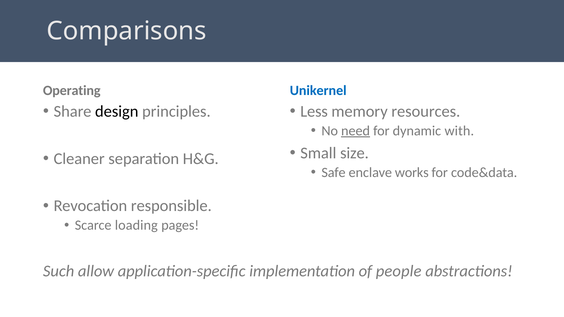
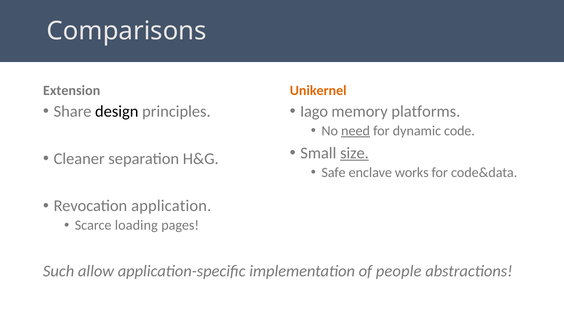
Operating: Operating -> Extension
Unikernel colour: blue -> orange
Less: Less -> Iago
resources: resources -> platforms
with: with -> code
size underline: none -> present
responsible: responsible -> application
